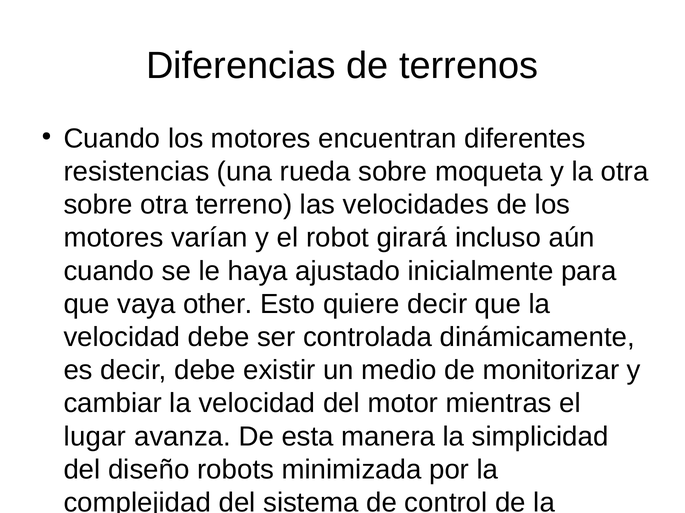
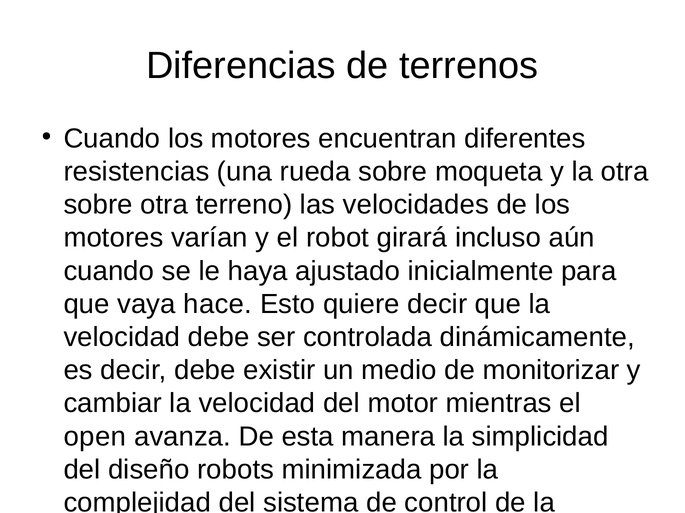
other: other -> hace
lugar: lugar -> open
